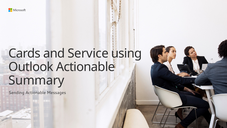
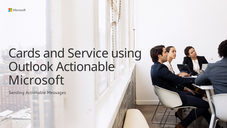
Summary: Summary -> Microsoft
